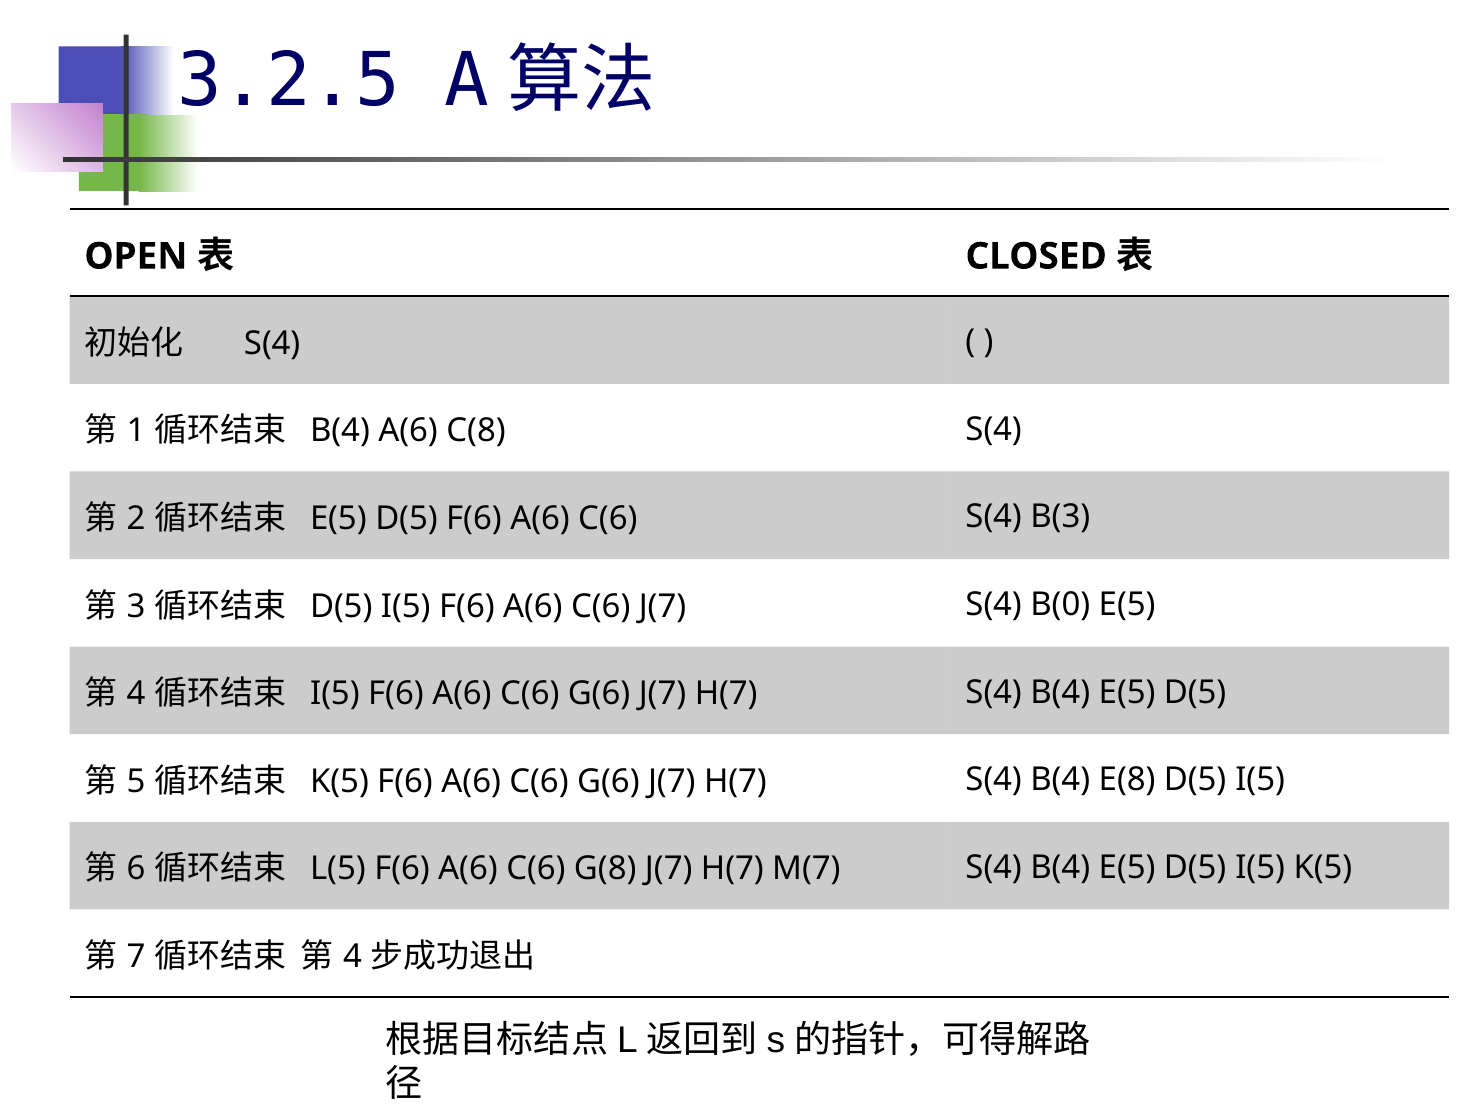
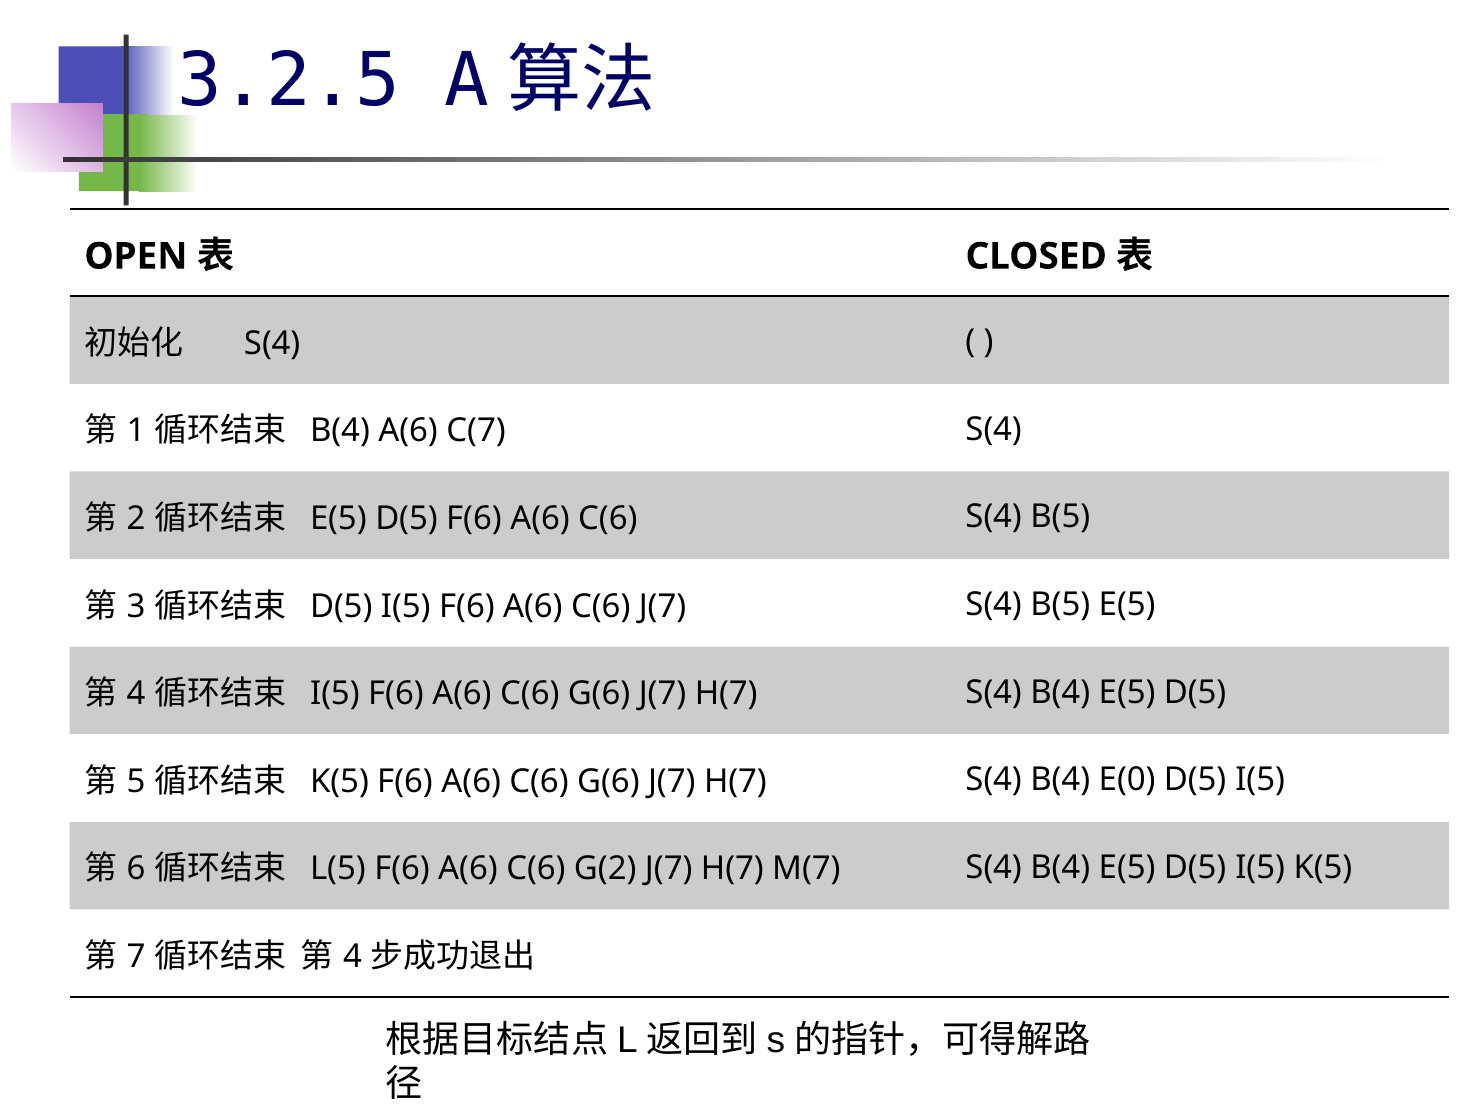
C(8: C(8 -> C(7
C(6 S(4 B(3: B(3 -> B(5
J(7 S(4 B(0: B(0 -> B(5
E(8: E(8 -> E(0
G(8: G(8 -> G(2
